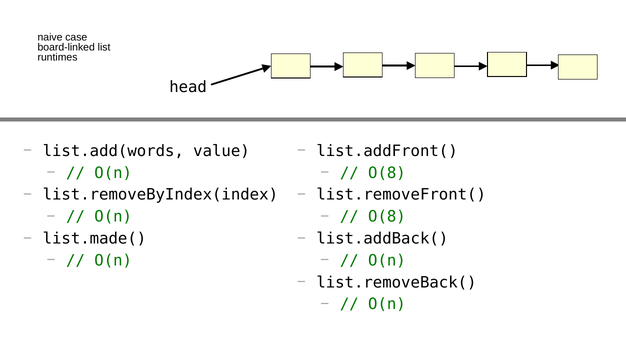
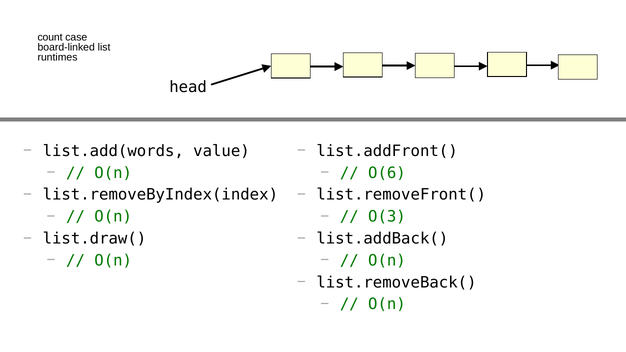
naive: naive -> count
O(8 at (387, 173): O(8 -> O(6
O(8 at (387, 217): O(8 -> O(3
list.made(: list.made( -> list.draw(
